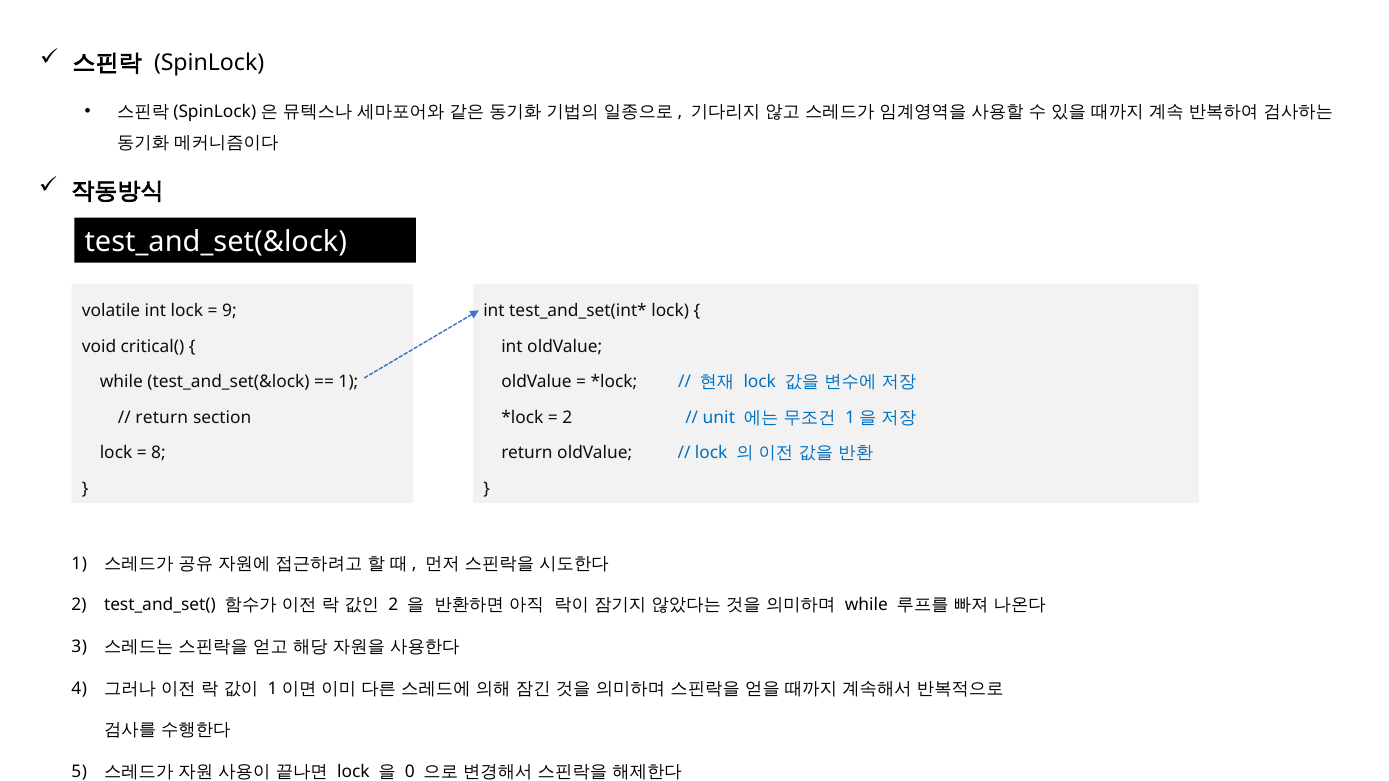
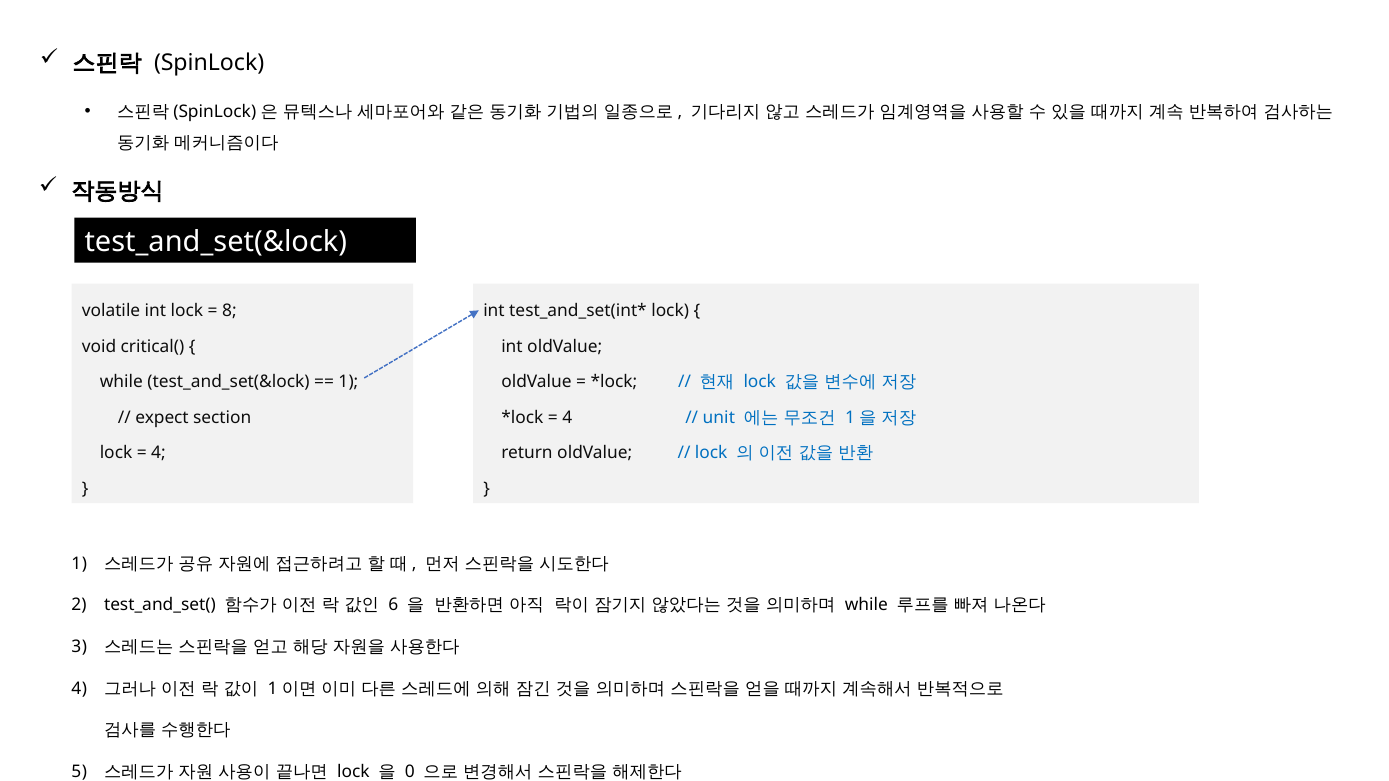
9: 9 -> 8
return at (162, 418): return -> expect
2 at (567, 418): 2 -> 4
8 at (159, 453): 8 -> 4
2 at (393, 605): 2 -> 6
